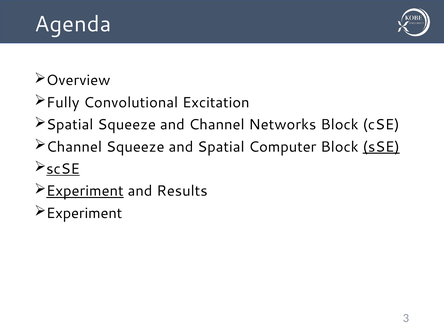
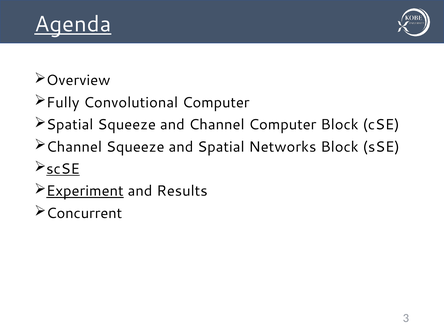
Agenda underline: none -> present
Convolutional Excitation: Excitation -> Computer
Channel Networks: Networks -> Computer
Computer: Computer -> Networks
sSE underline: present -> none
Experiment at (84, 213): Experiment -> Concurrent
